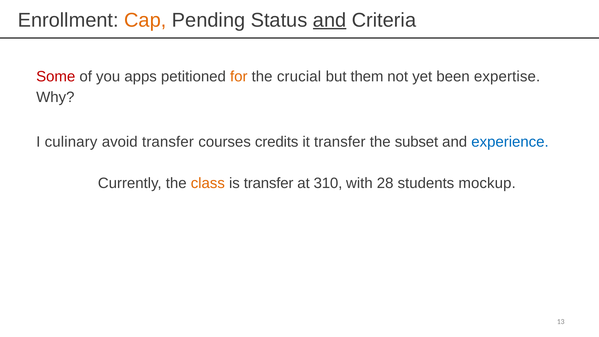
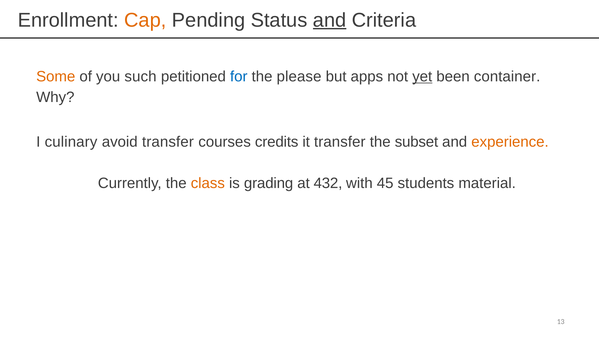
Some colour: red -> orange
apps: apps -> such
for colour: orange -> blue
crucial: crucial -> please
them: them -> apps
yet underline: none -> present
expertise: expertise -> container
experience colour: blue -> orange
is transfer: transfer -> grading
310: 310 -> 432
28: 28 -> 45
mockup: mockup -> material
